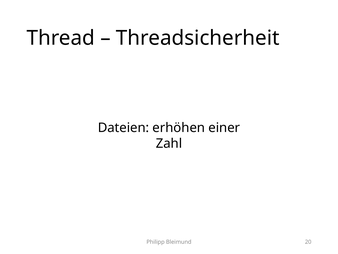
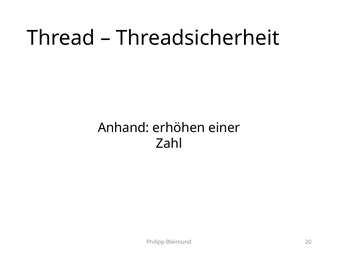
Dateien: Dateien -> Anhand
